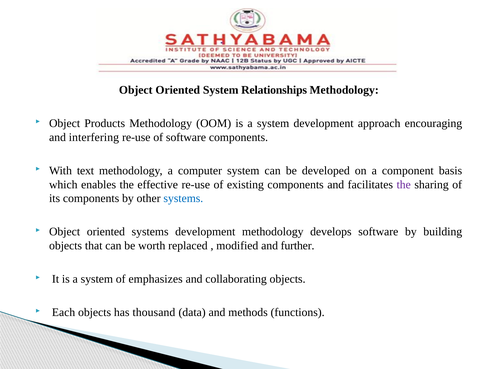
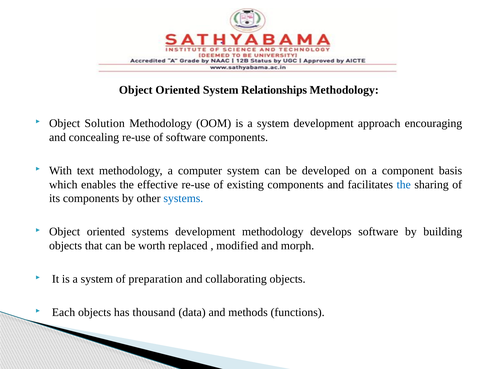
Products: Products -> Solution
interfering: interfering -> concealing
the at (404, 185) colour: purple -> blue
further: further -> morph
emphasizes: emphasizes -> preparation
